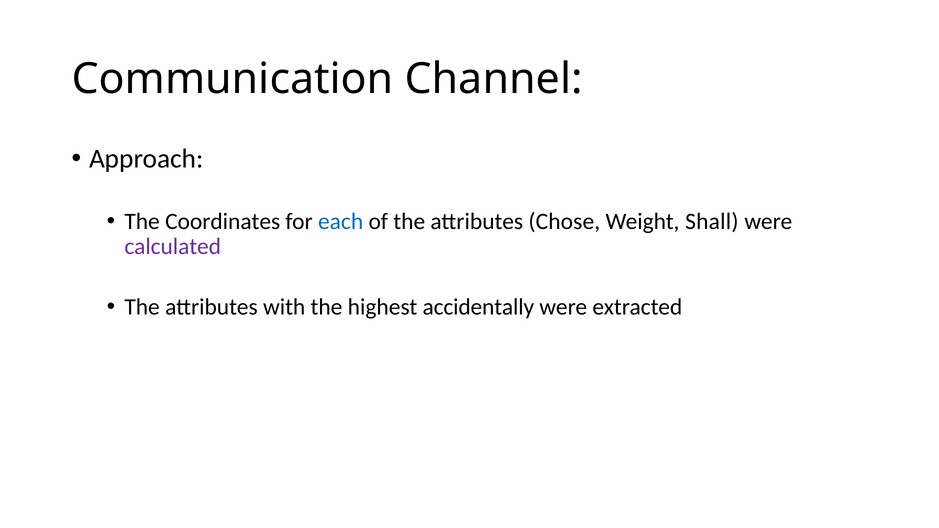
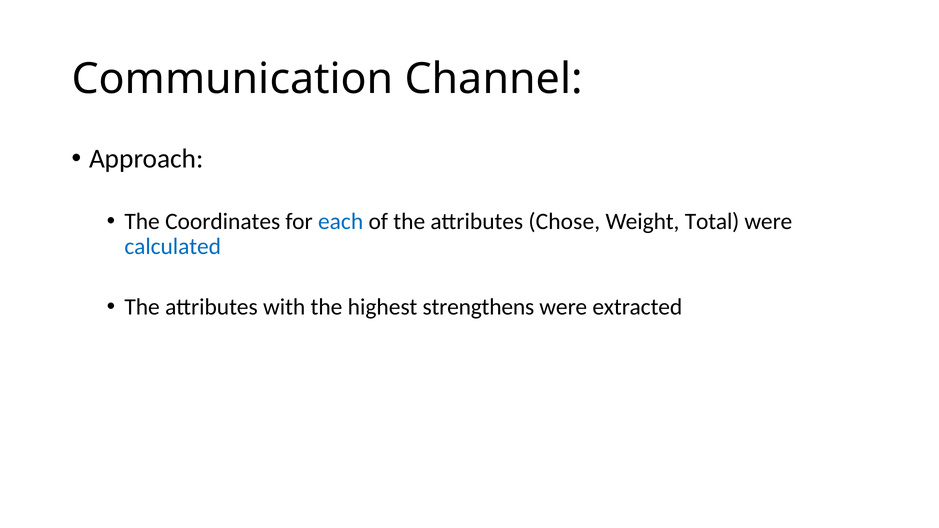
Shall: Shall -> Total
calculated colour: purple -> blue
accidentally: accidentally -> strengthens
